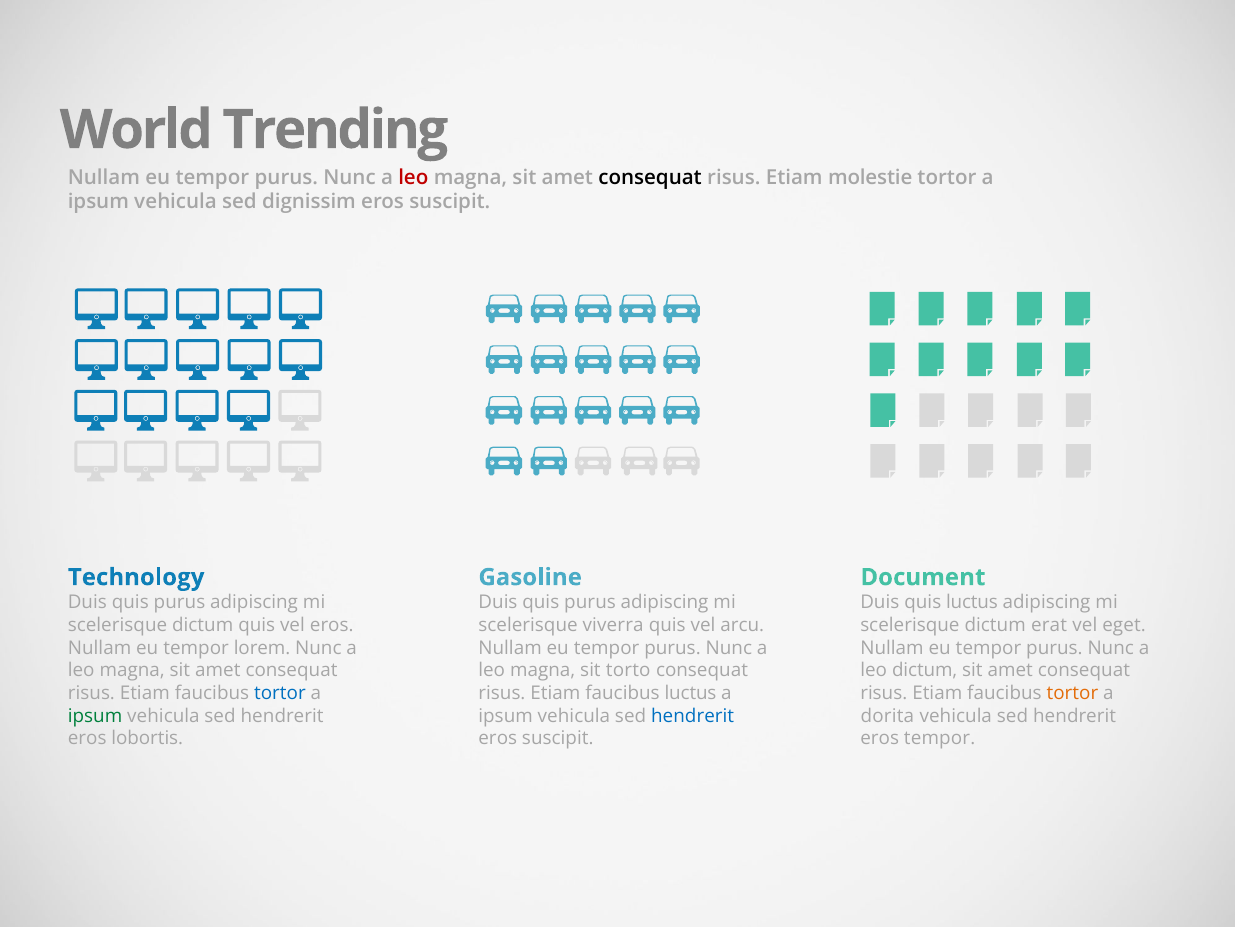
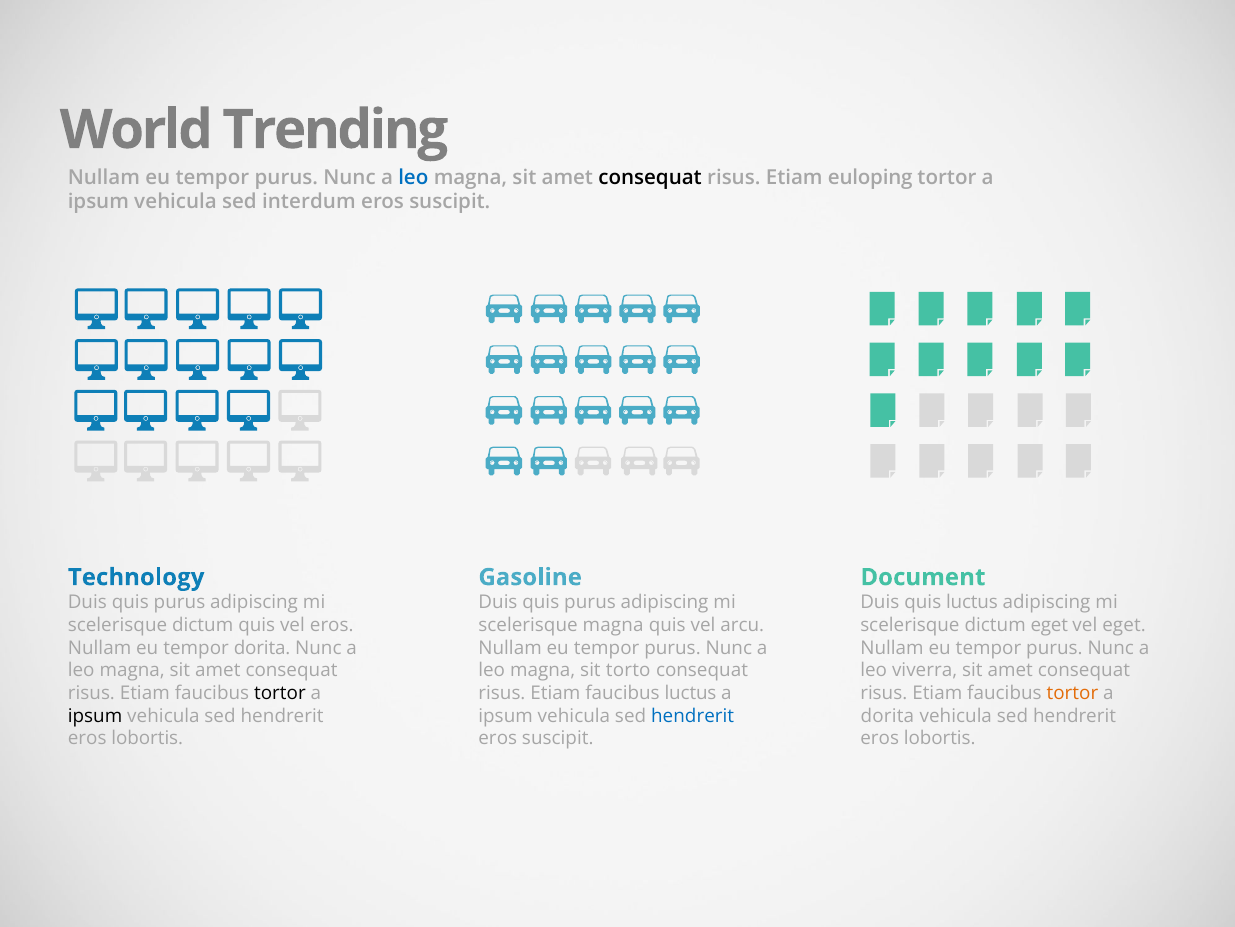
leo at (413, 177) colour: red -> blue
molestie: molestie -> euloping
dignissim: dignissim -> interdum
scelerisque viverra: viverra -> magna
dictum erat: erat -> eget
tempor lorem: lorem -> dorita
leo dictum: dictum -> viverra
tortor at (280, 693) colour: blue -> black
ipsum at (95, 715) colour: green -> black
tempor at (940, 738): tempor -> lobortis
